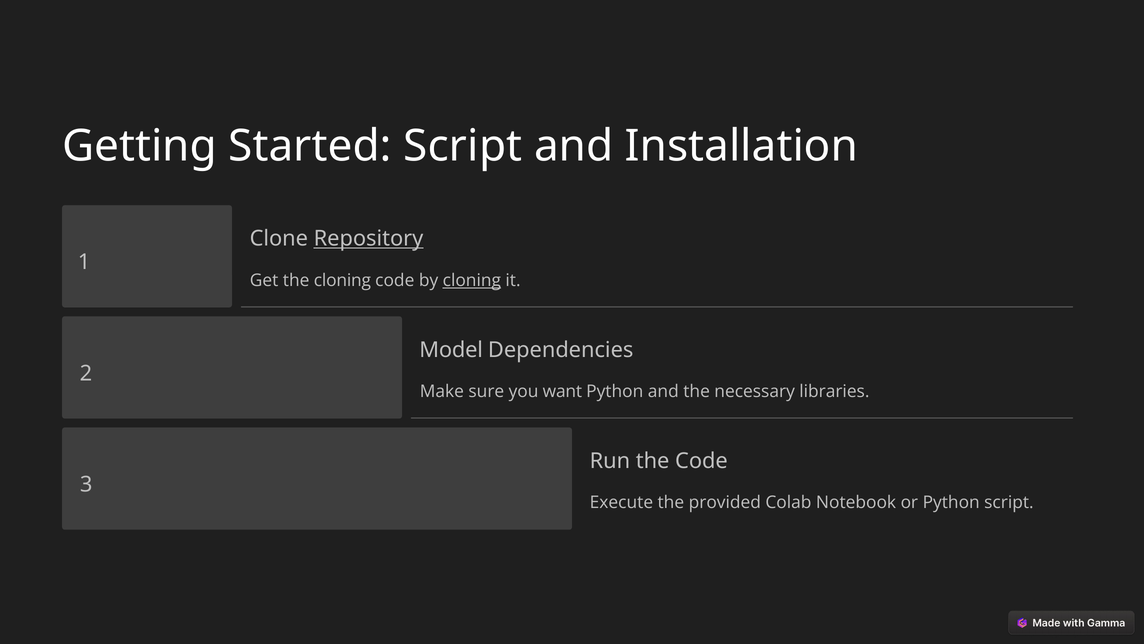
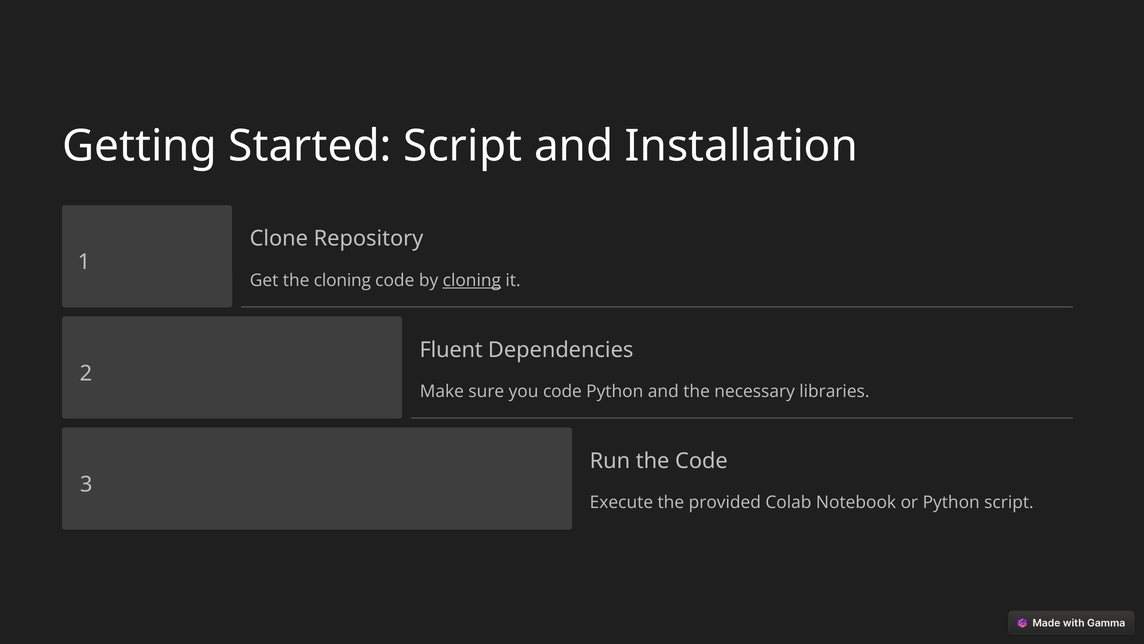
Repository underline: present -> none
Model: Model -> Fluent
you want: want -> code
